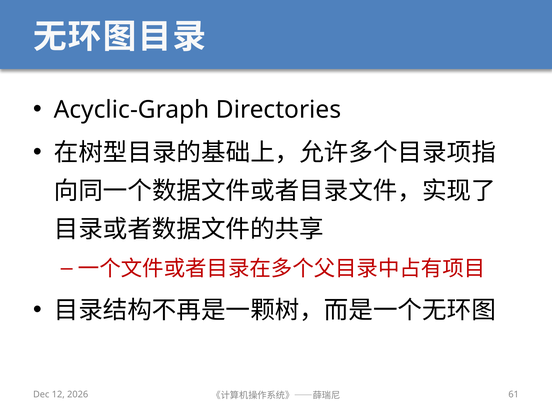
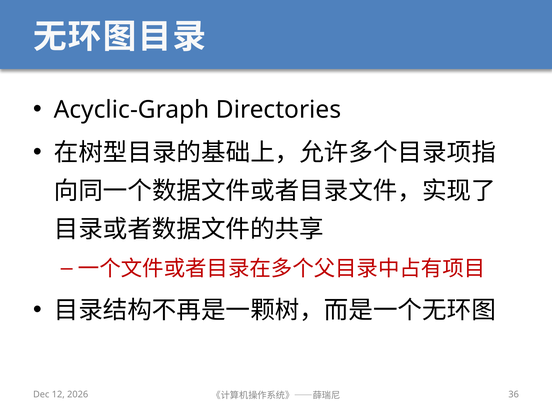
61: 61 -> 36
